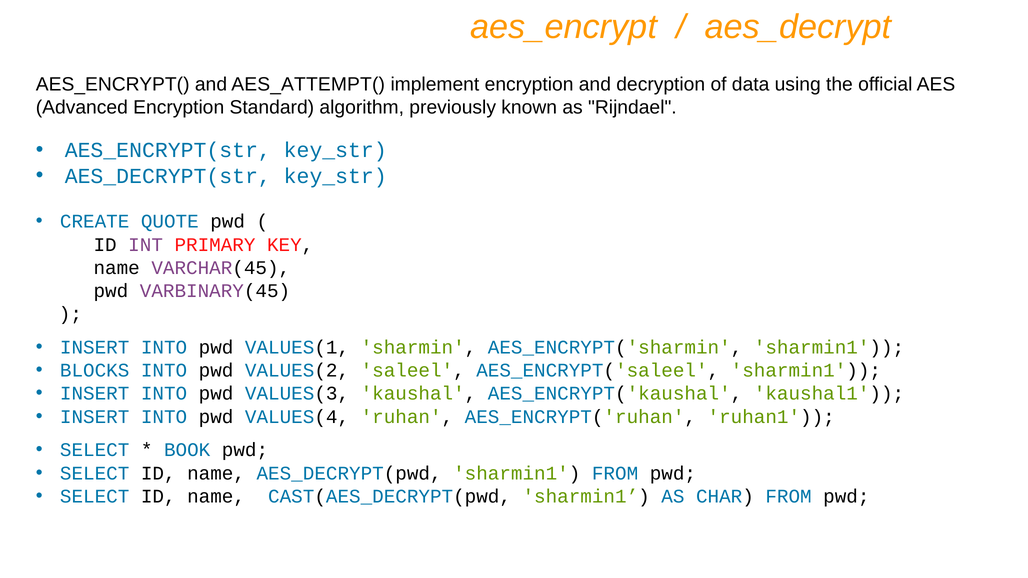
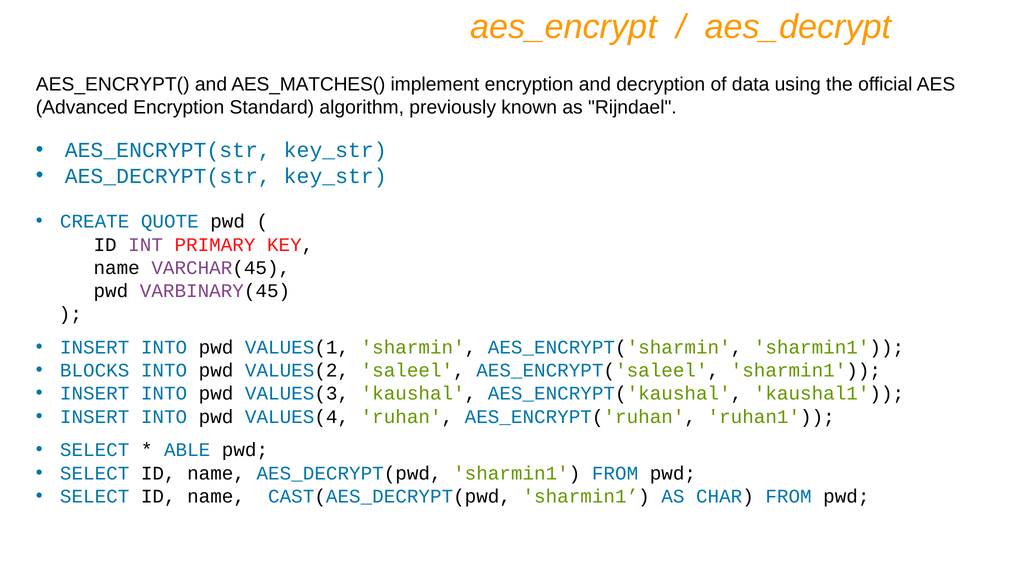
AES_ATTEMPT(: AES_ATTEMPT( -> AES_MATCHES(
BOOK: BOOK -> ABLE
